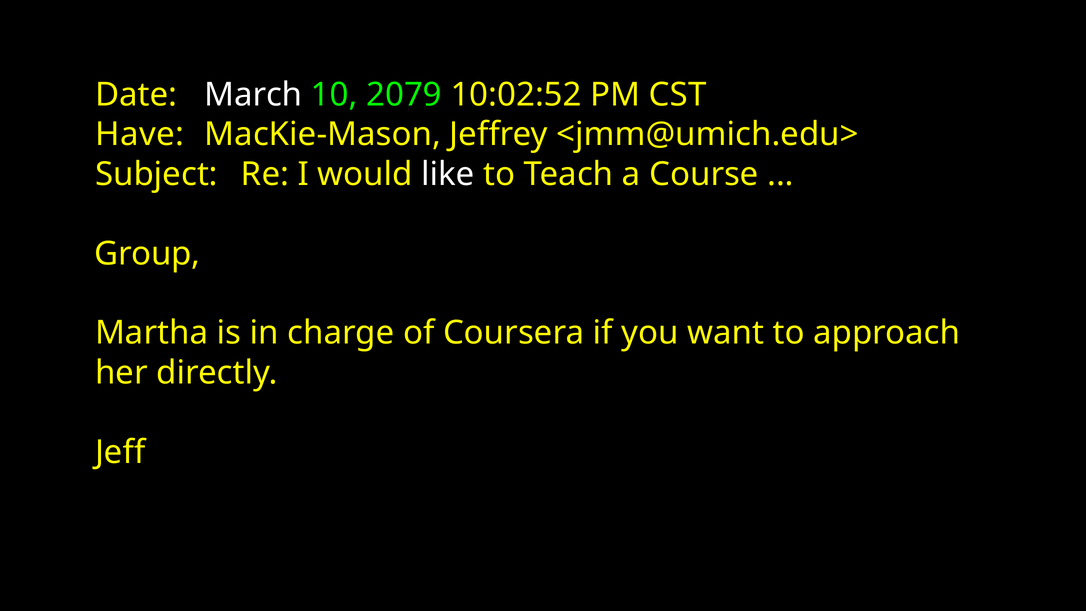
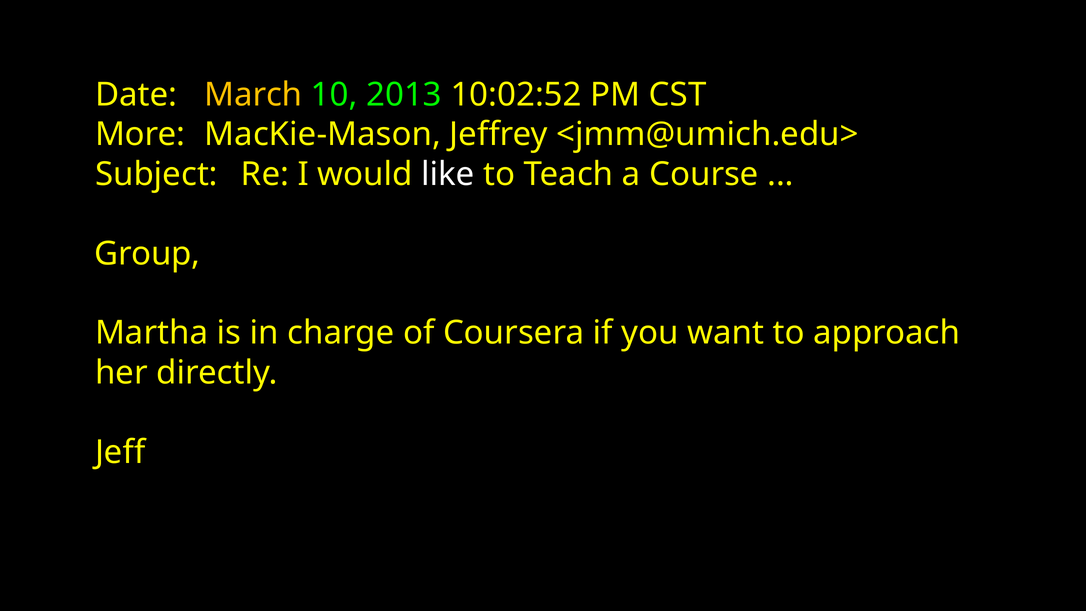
March colour: white -> yellow
2079: 2079 -> 2013
Have: Have -> More
